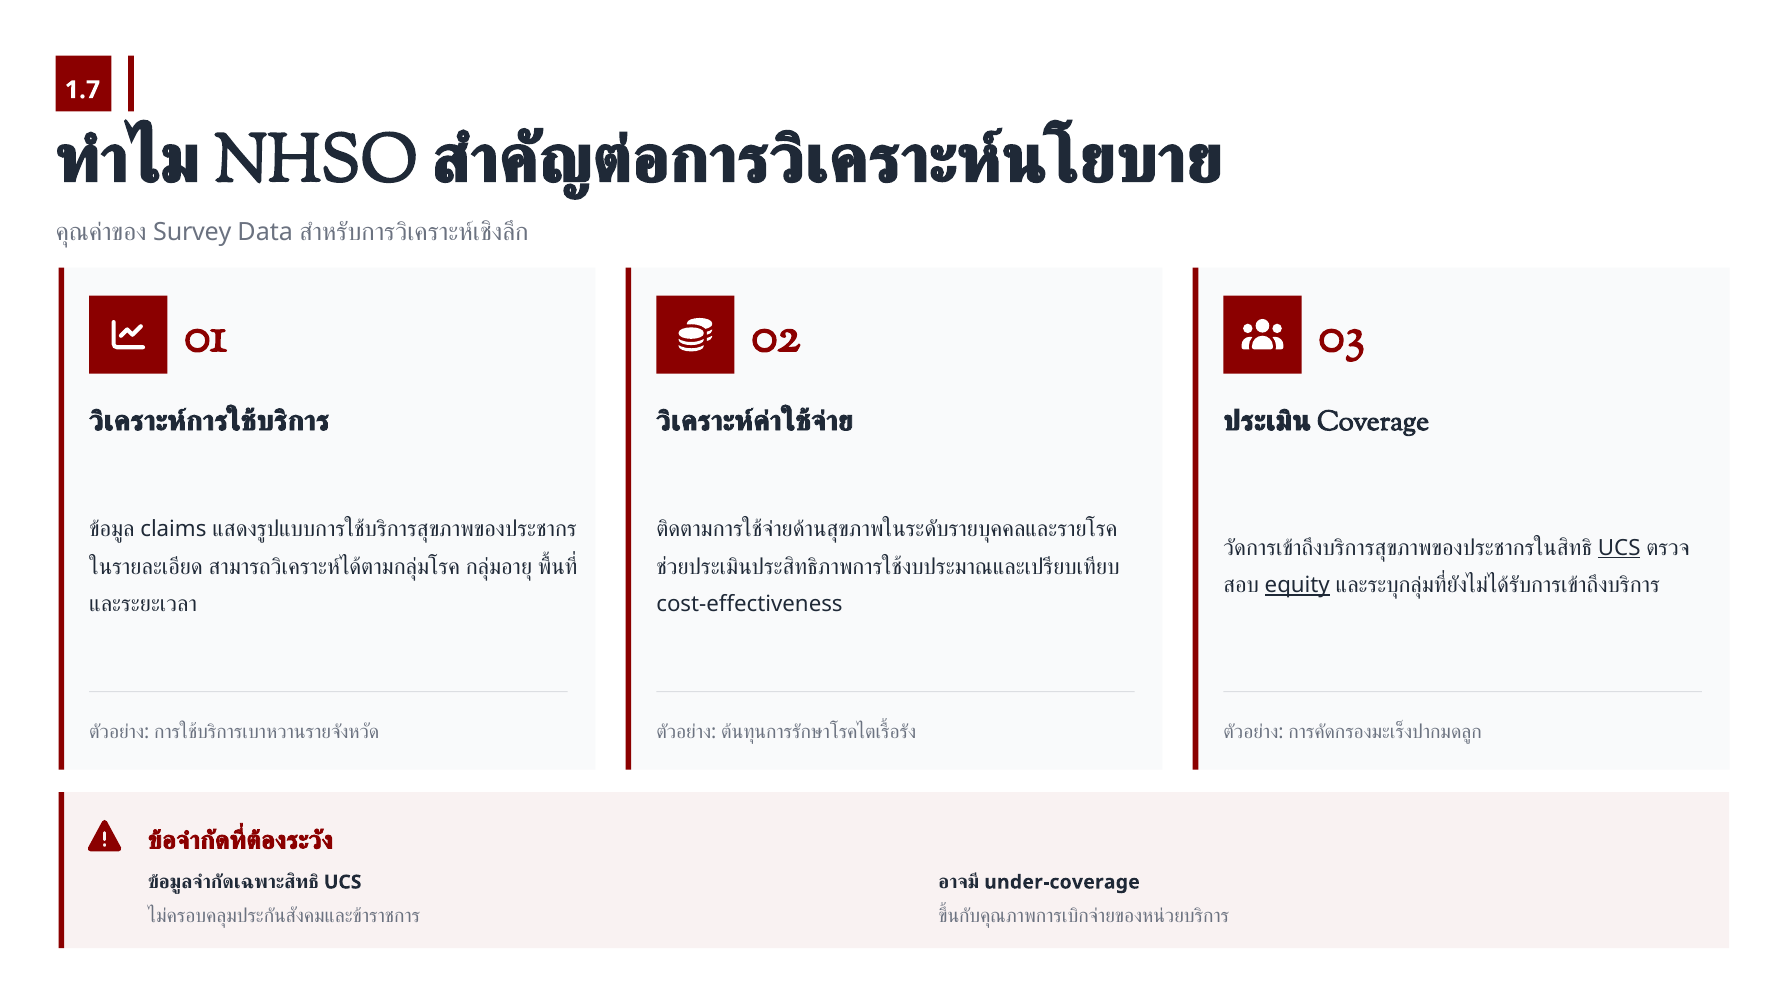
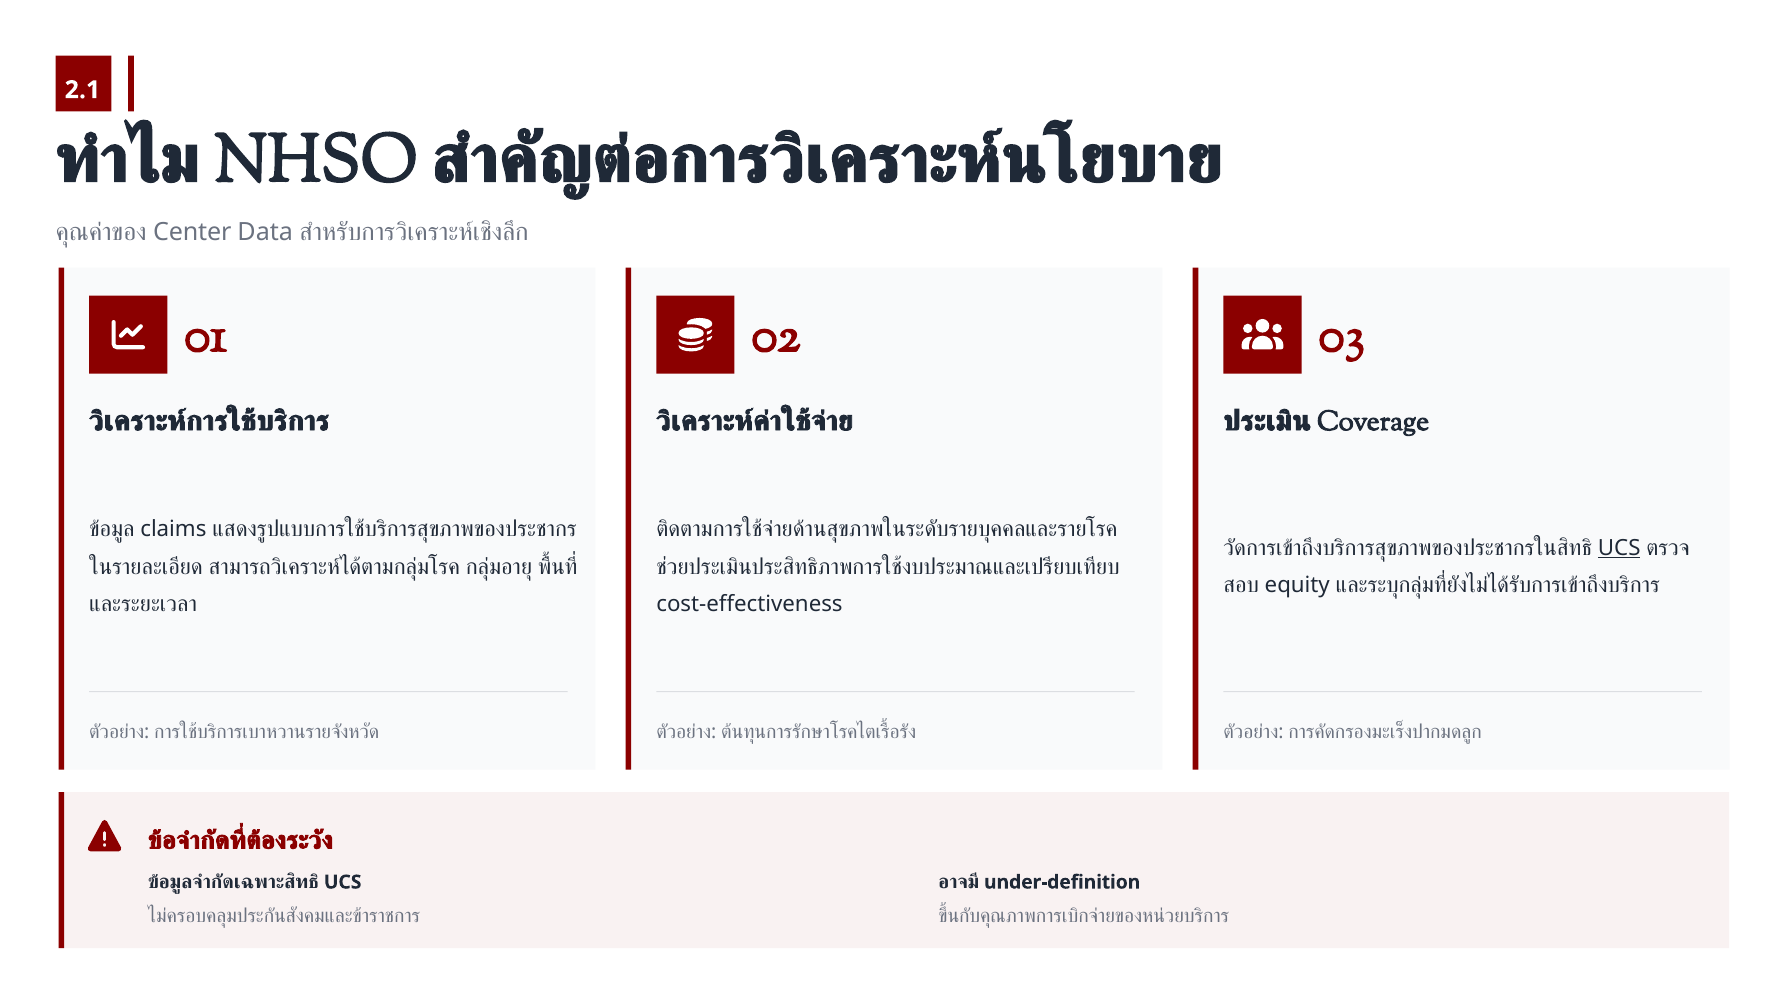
1.7: 1.7 -> 2.1
Survey: Survey -> Center
equity underline: present -> none
under-coverage: under-coverage -> under-definition
